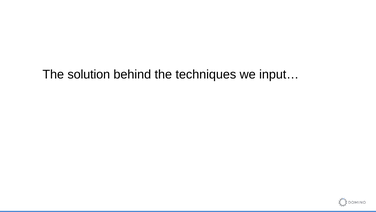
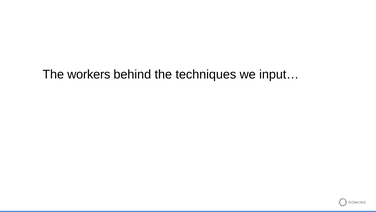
solution: solution -> workers
